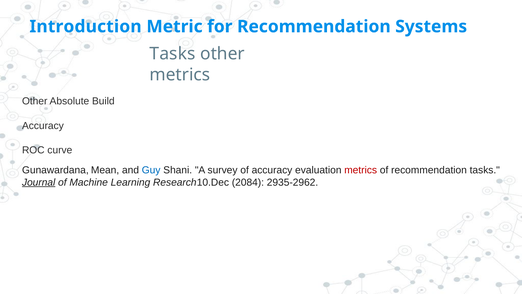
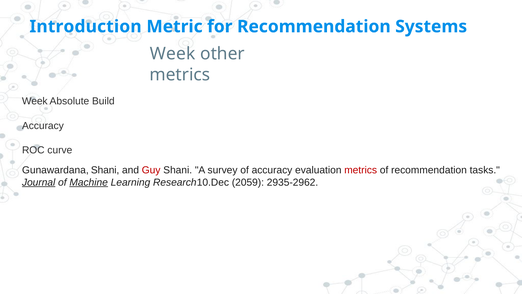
Tasks at (173, 54): Tasks -> Week
Other at (35, 101): Other -> Week
Gunawardana Mean: Mean -> Shani
Guy colour: blue -> red
Machine underline: none -> present
2084: 2084 -> 2059
